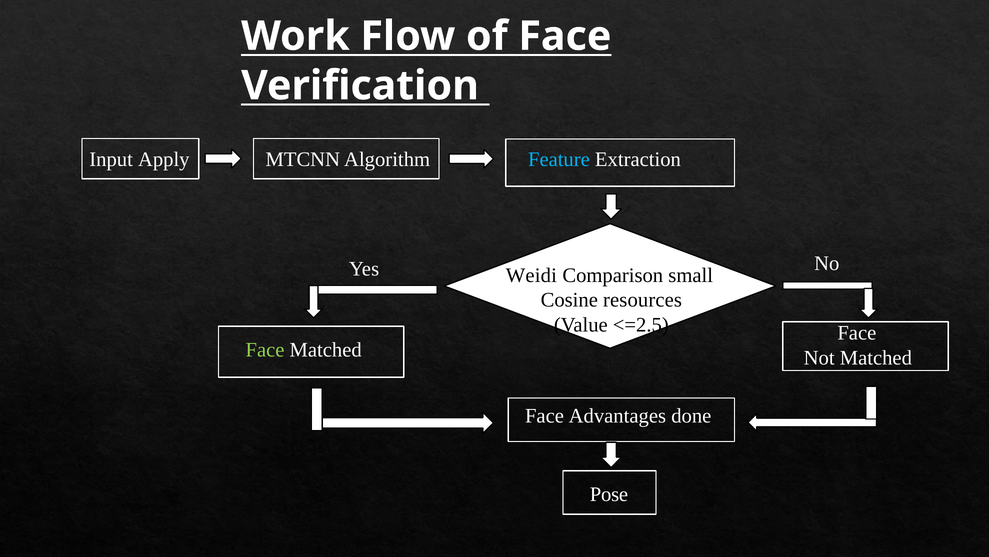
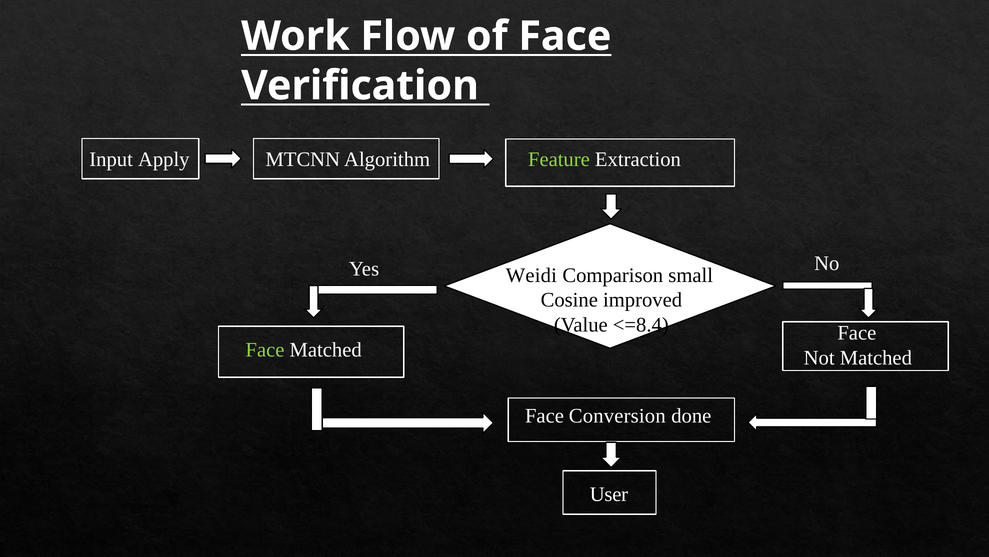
Feature colour: light blue -> light green
resources: resources -> improved
<=2.5: <=2.5 -> <=8.4
Advantages: Advantages -> Conversion
Pose: Pose -> User
